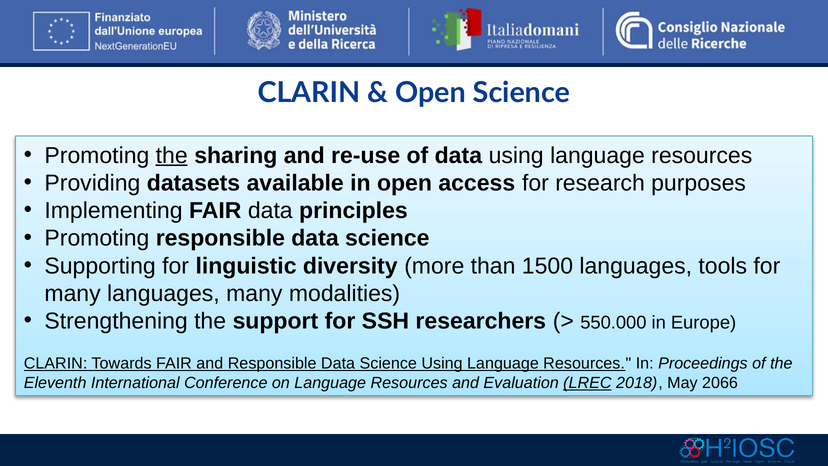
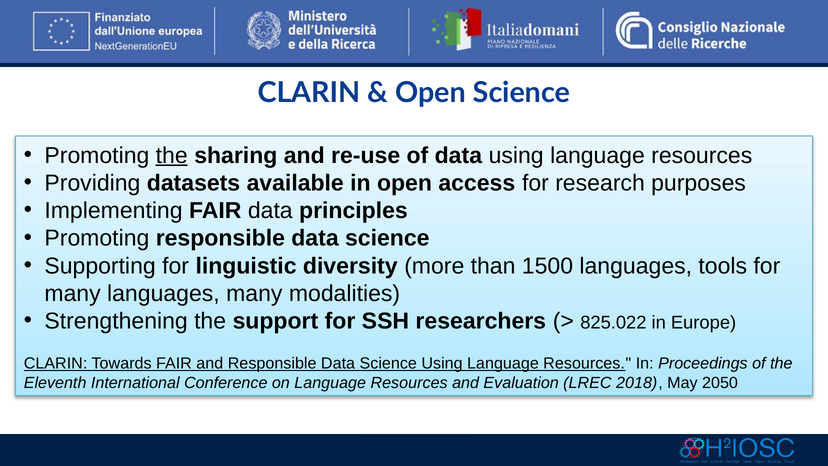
550.000: 550.000 -> 825.022
LREC underline: present -> none
2066: 2066 -> 2050
